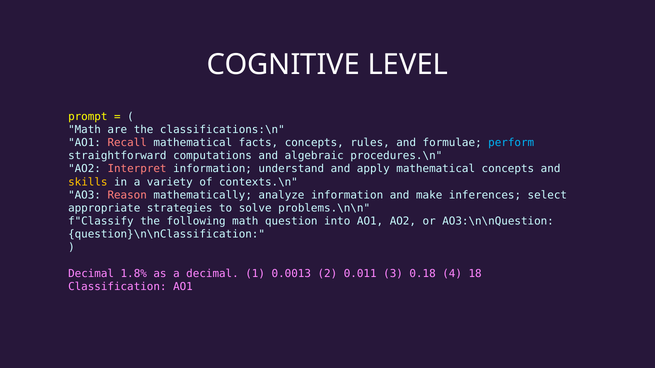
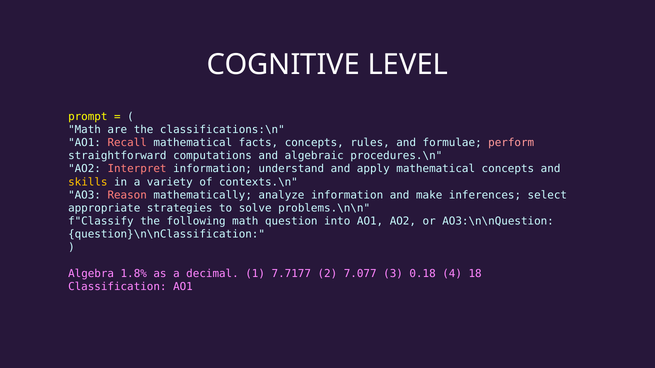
perform colour: light blue -> pink
Decimal at (91, 274): Decimal -> Algebra
0.0013: 0.0013 -> 7.7177
0.011: 0.011 -> 7.077
